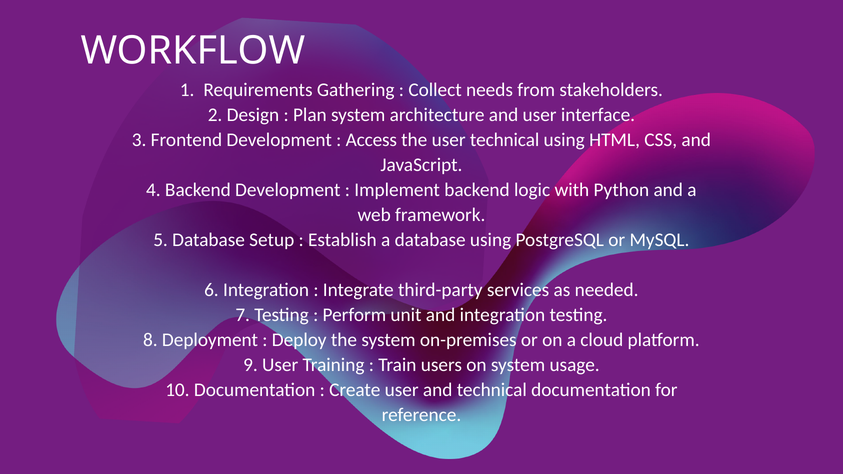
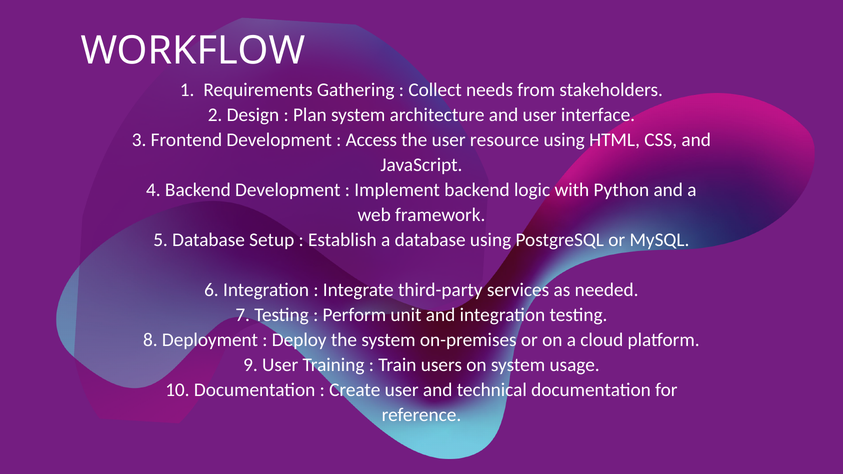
user technical: technical -> resource
